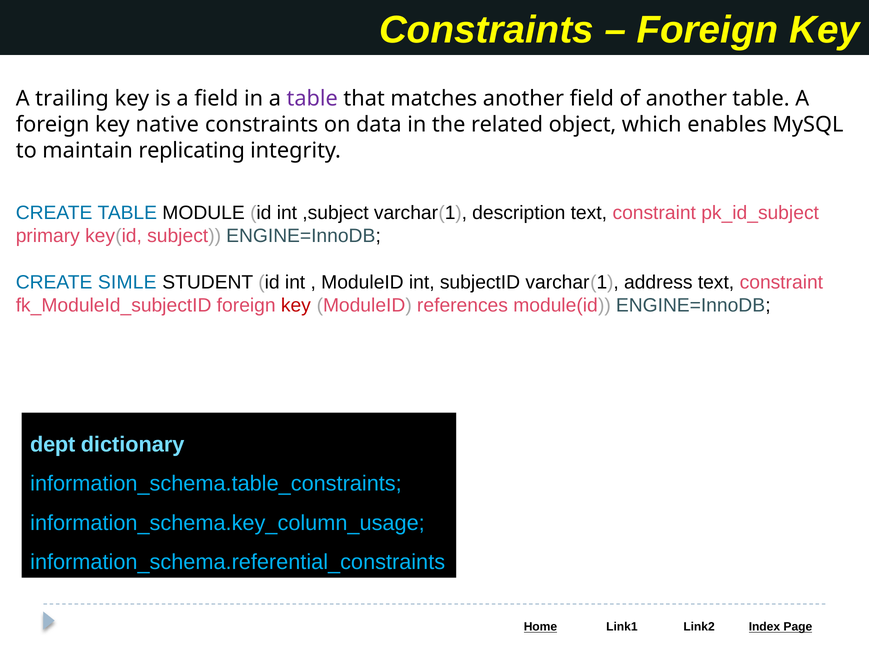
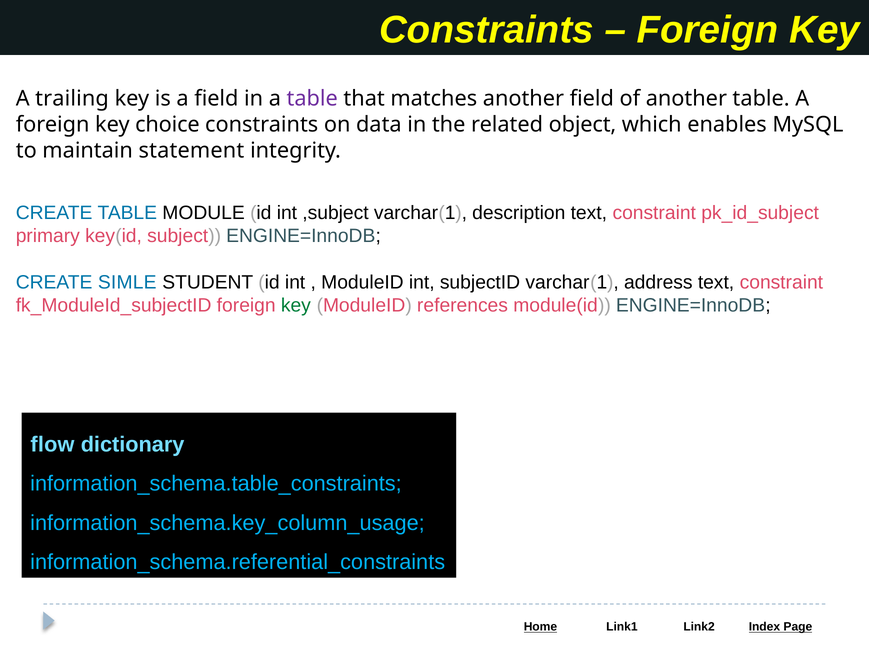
native: native -> choice
replicating: replicating -> statement
key at (296, 305) colour: red -> green
dept: dept -> flow
